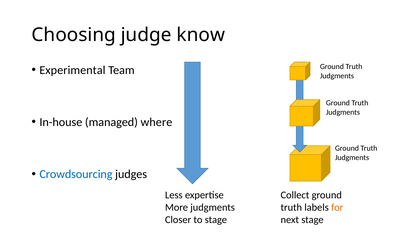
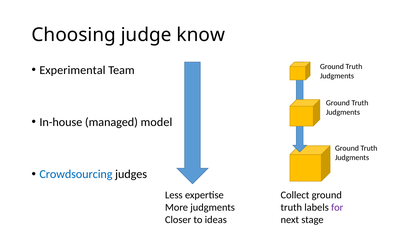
where: where -> model
for colour: orange -> purple
to stage: stage -> ideas
